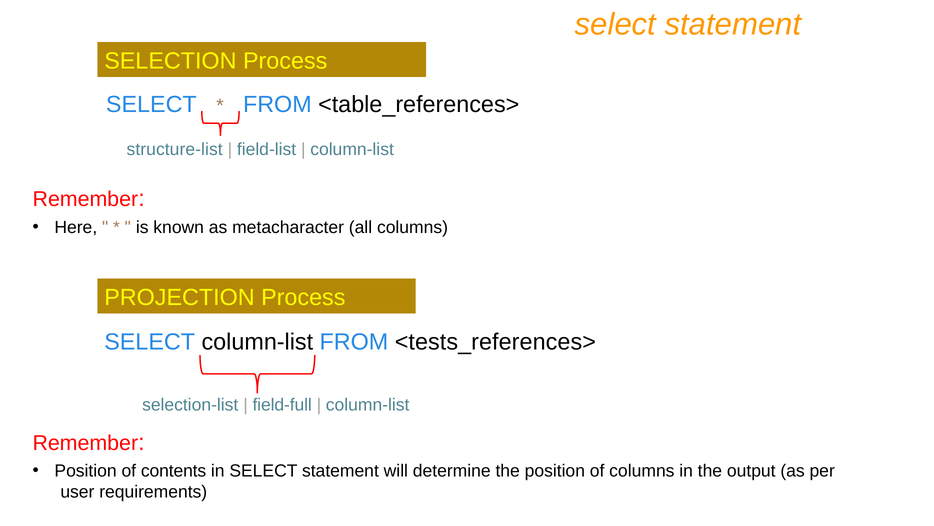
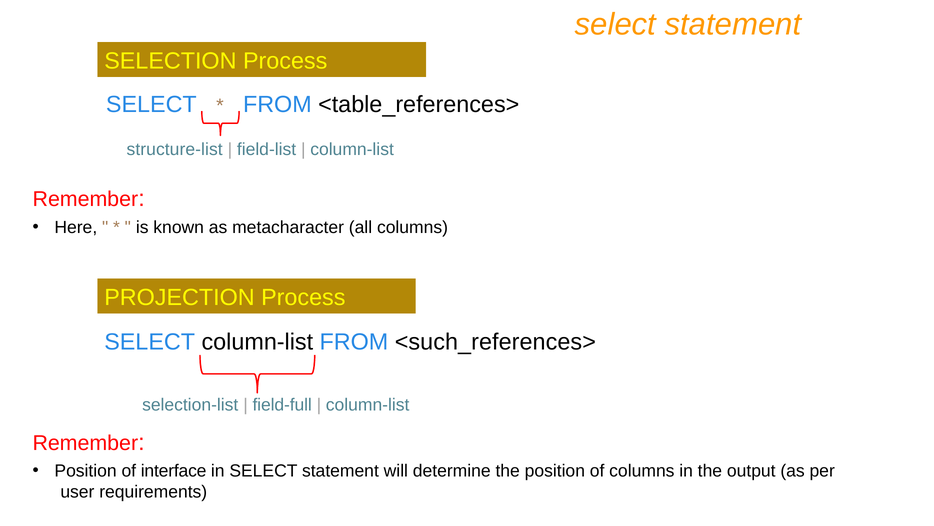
<tests_references>: <tests_references> -> <such_references>
contents: contents -> interface
